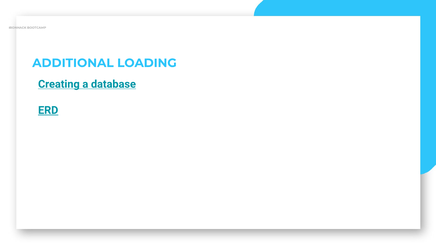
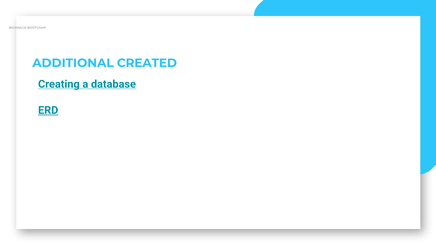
LOADING: LOADING -> CREATED
